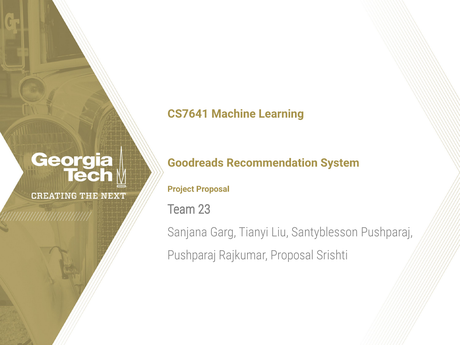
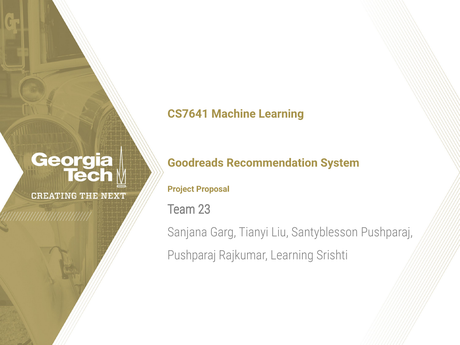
Rajkumar Proposal: Proposal -> Learning
